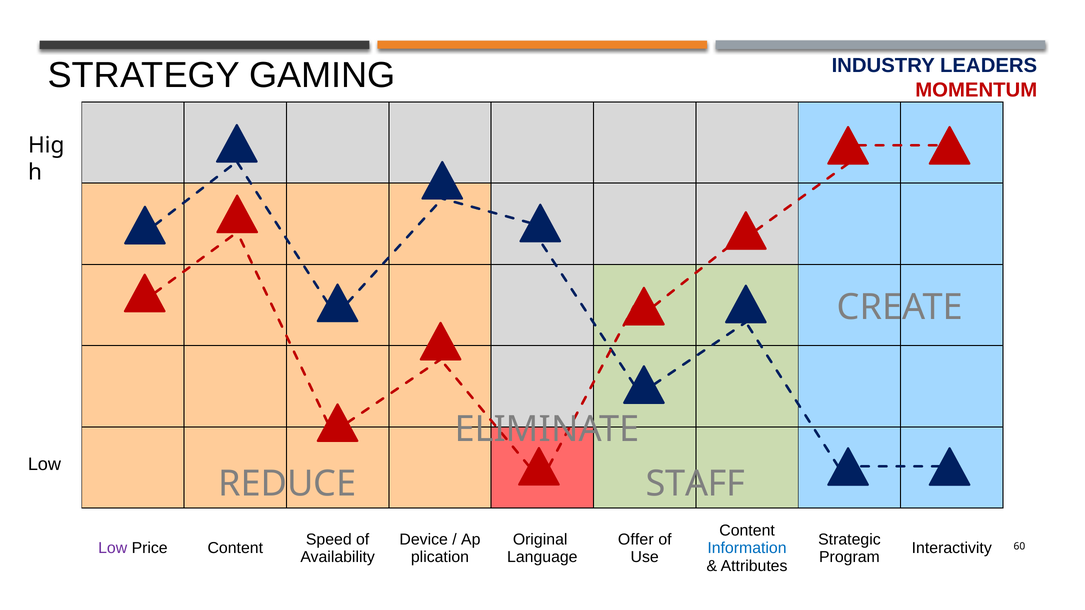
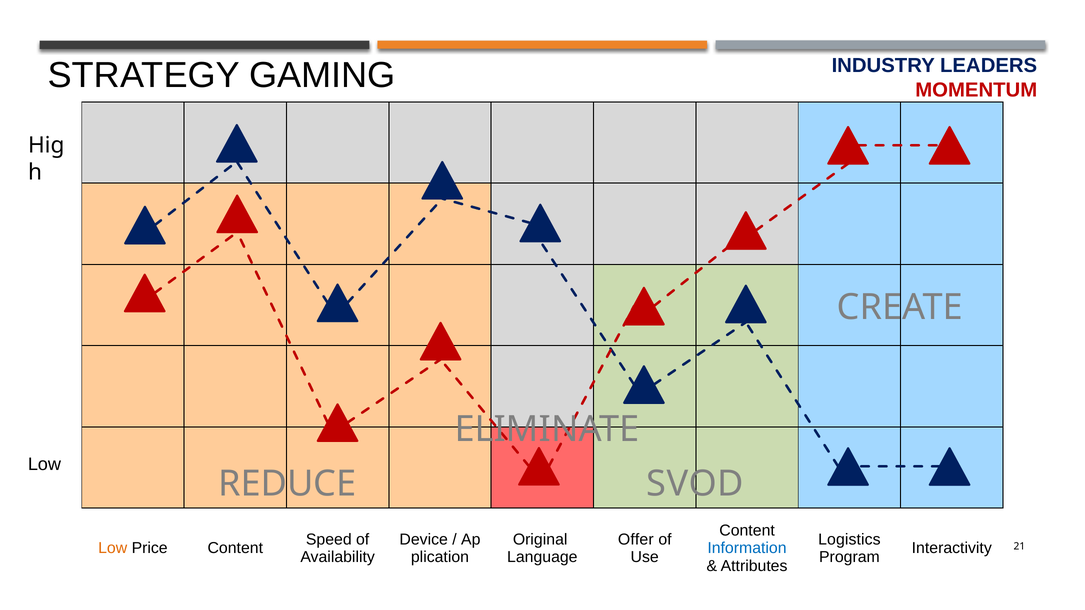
STAFF: STAFF -> SVOD
Strategic: Strategic -> Logistics
Low at (113, 548) colour: purple -> orange
60: 60 -> 21
